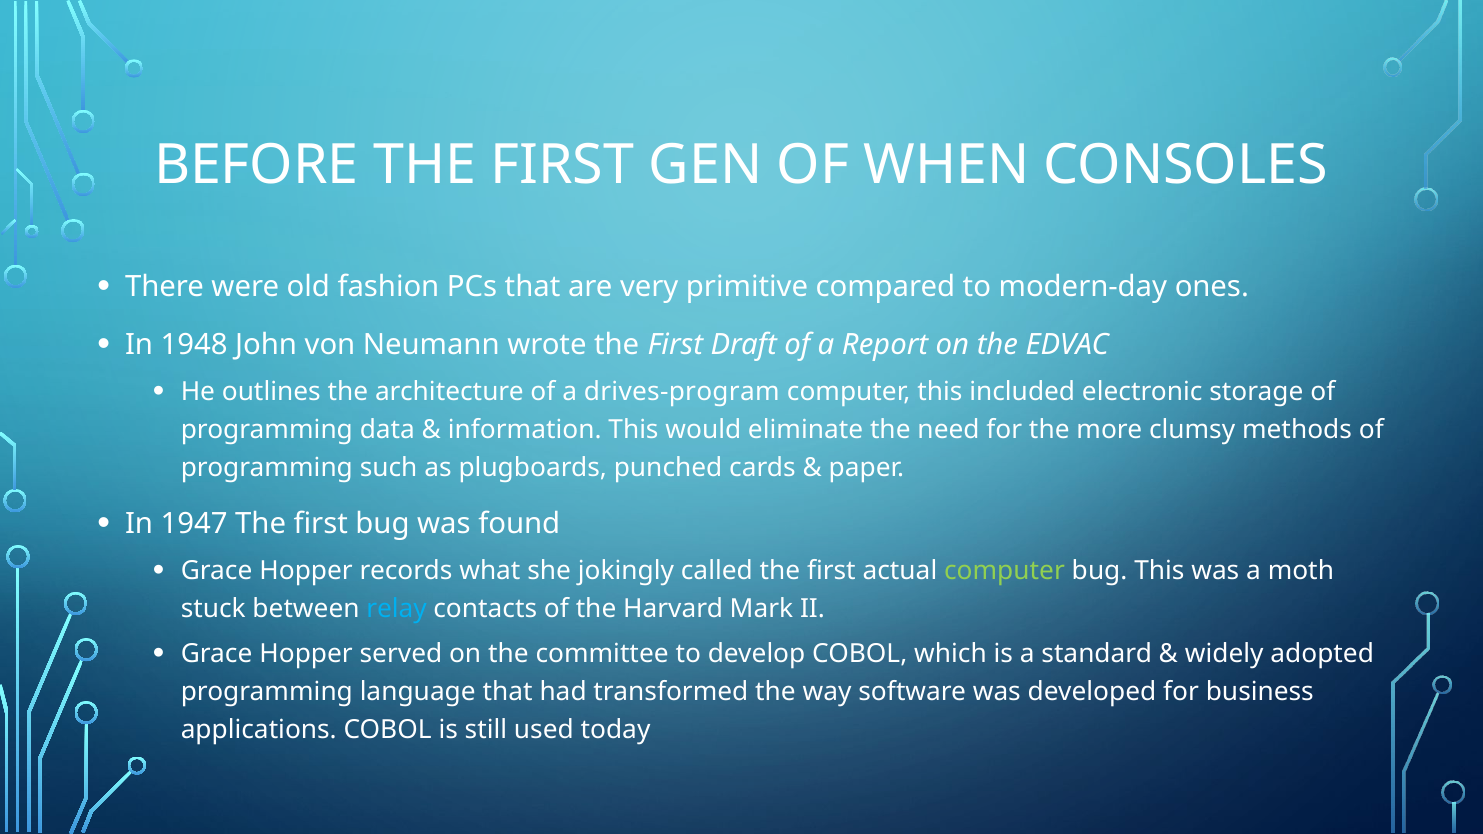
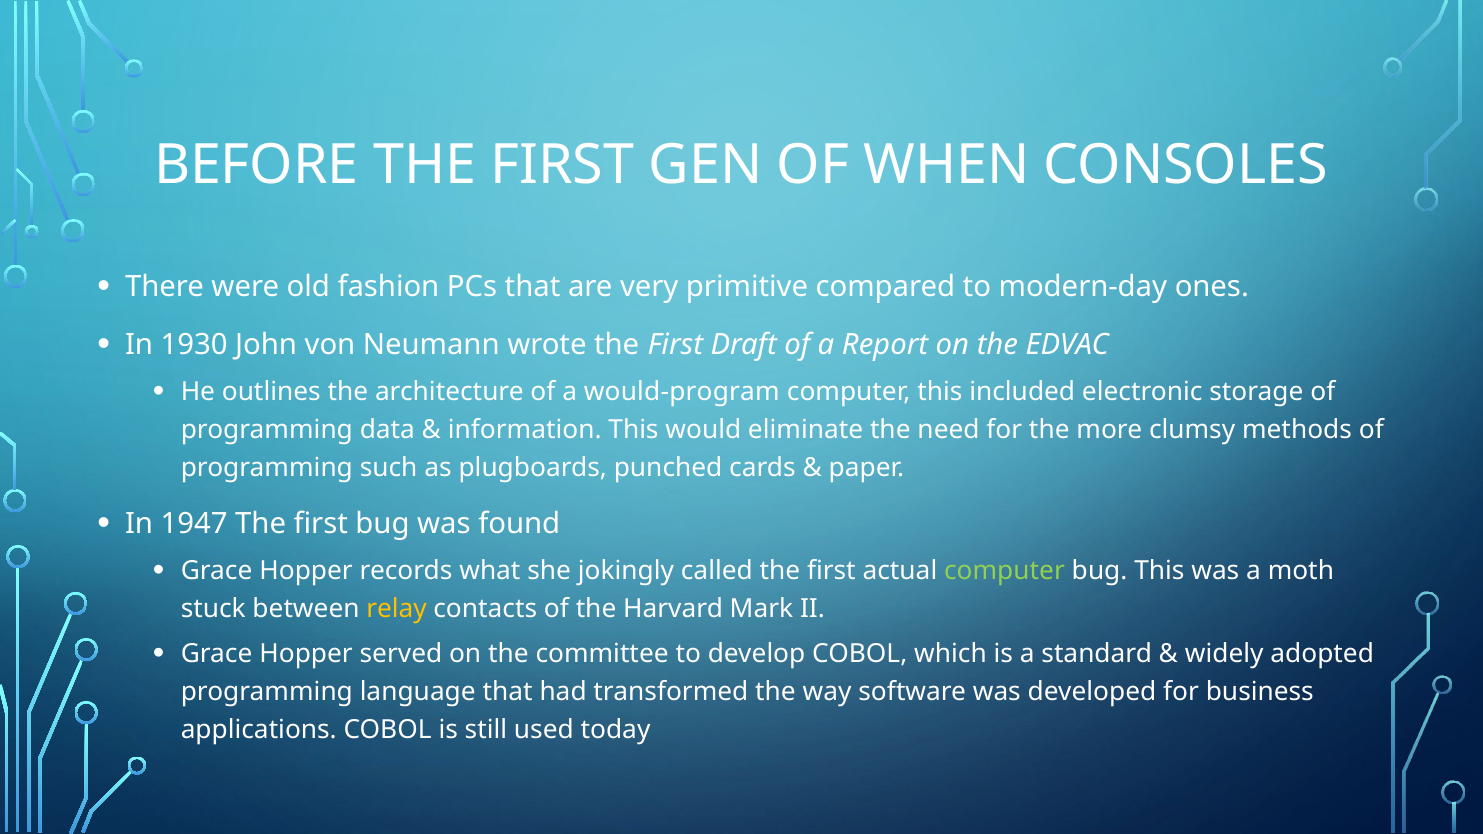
1948: 1948 -> 1930
drives-program: drives-program -> would-program
relay colour: light blue -> yellow
